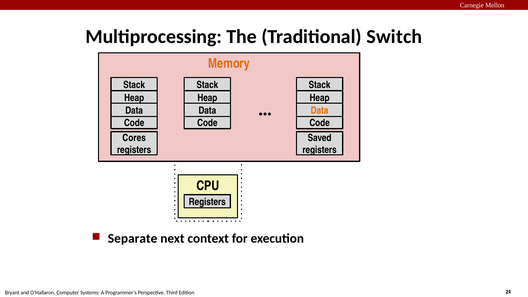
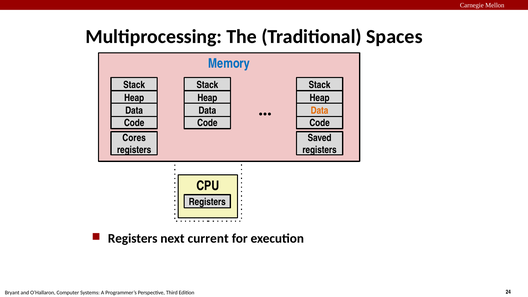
Switch: Switch -> Spaces
Memory colour: orange -> blue
Separate at (133, 239): Separate -> Registers
context: context -> current
